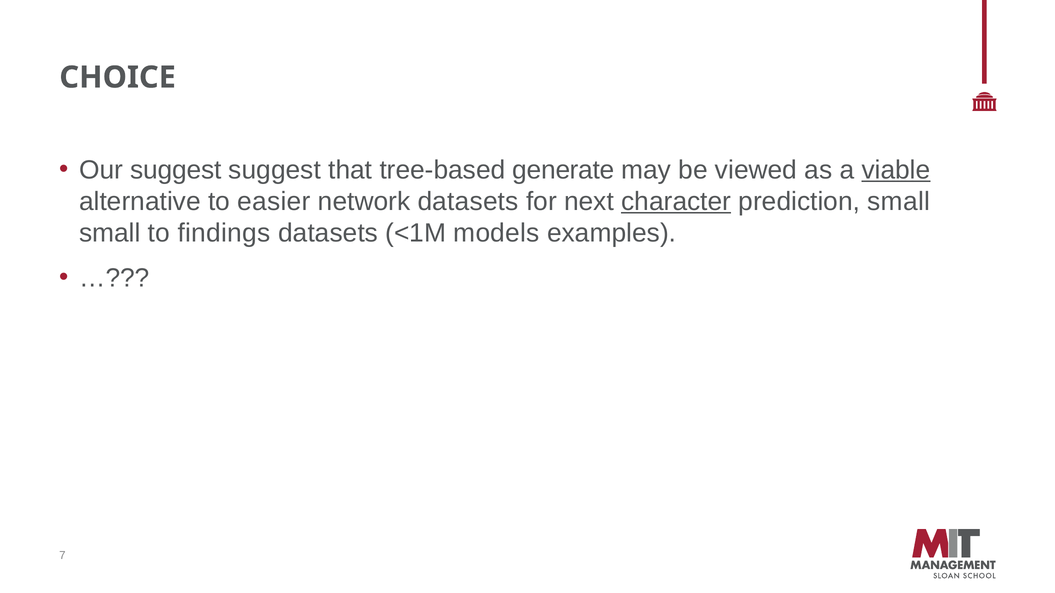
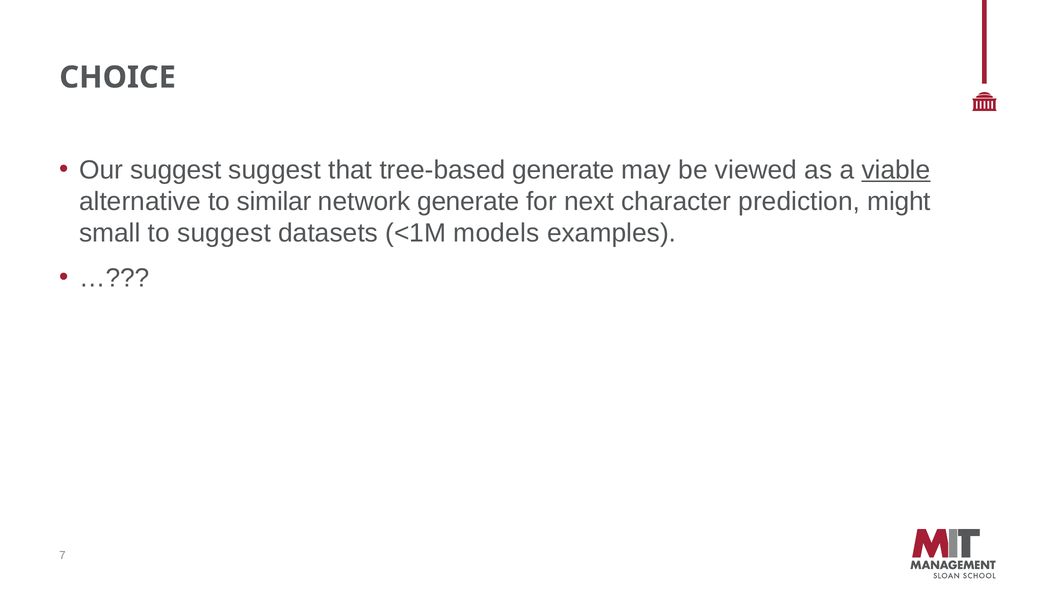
easier: easier -> similar
network datasets: datasets -> generate
character underline: present -> none
prediction small: small -> might
to findings: findings -> suggest
